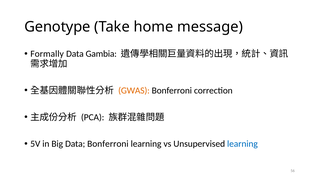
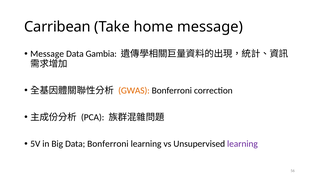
Genotype: Genotype -> Carribean
Formally at (47, 54): Formally -> Message
learning at (242, 144) colour: blue -> purple
